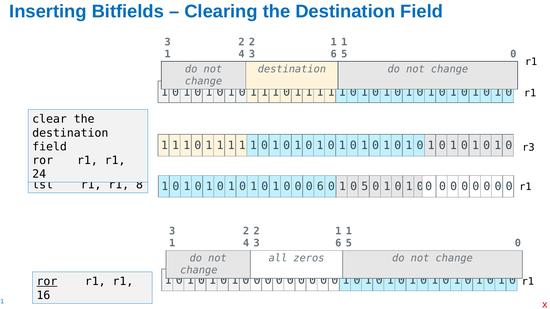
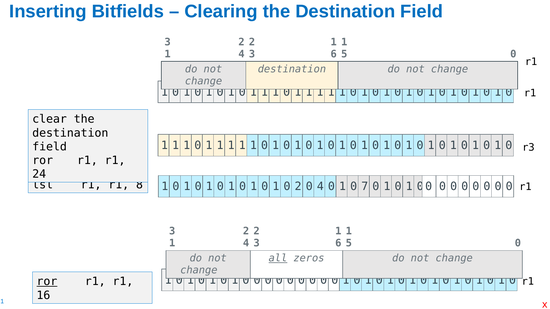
0 at (298, 187): 0 -> 2
0 6: 6 -> 4
0 5: 5 -> 7
all underline: none -> present
